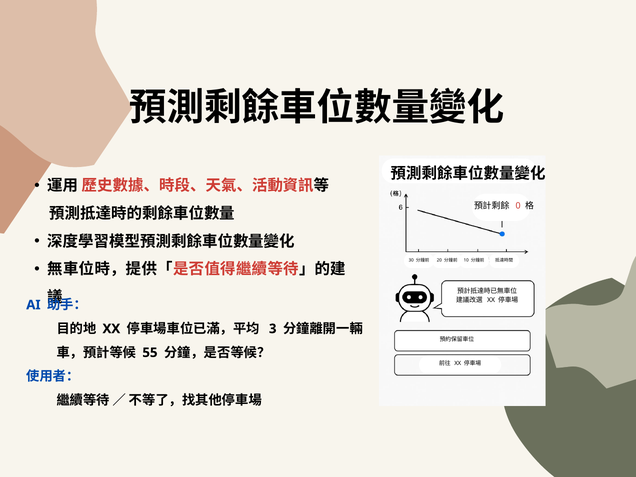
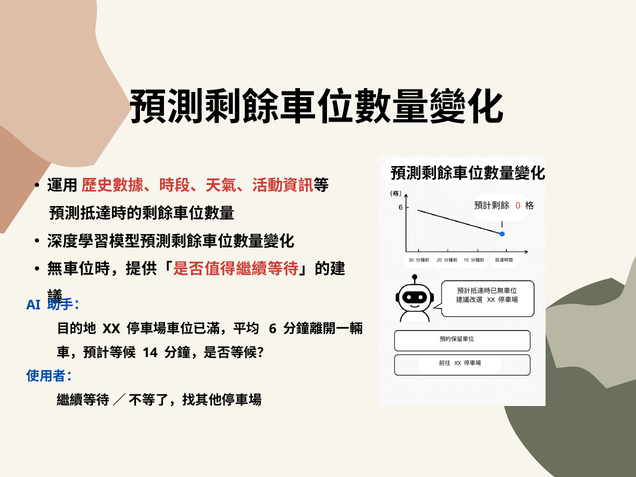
3: 3 -> 6
55: 55 -> 14
